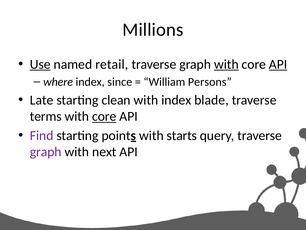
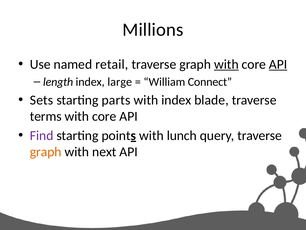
Use underline: present -> none
where: where -> length
since: since -> large
Persons: Persons -> Connect
Late: Late -> Sets
clean: clean -> parts
core at (104, 116) underline: present -> none
starts: starts -> lunch
graph at (46, 152) colour: purple -> orange
